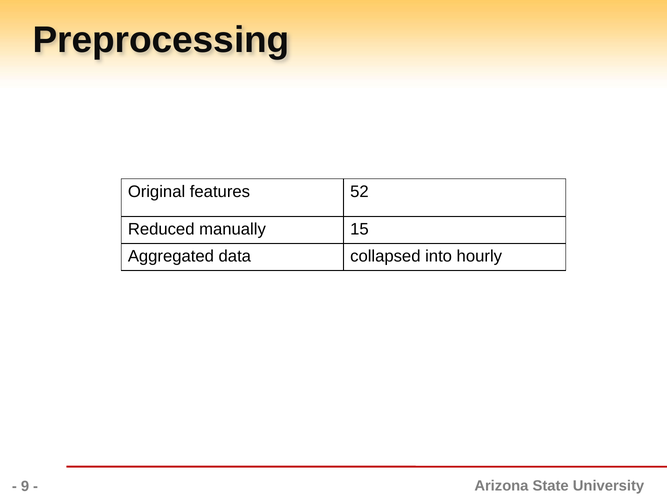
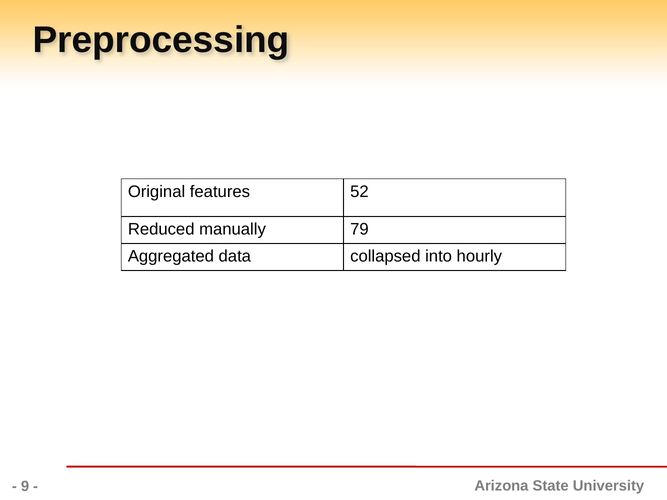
15: 15 -> 79
